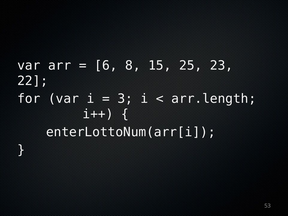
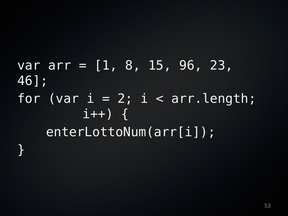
6: 6 -> 1
25: 25 -> 96
22: 22 -> 46
3: 3 -> 2
